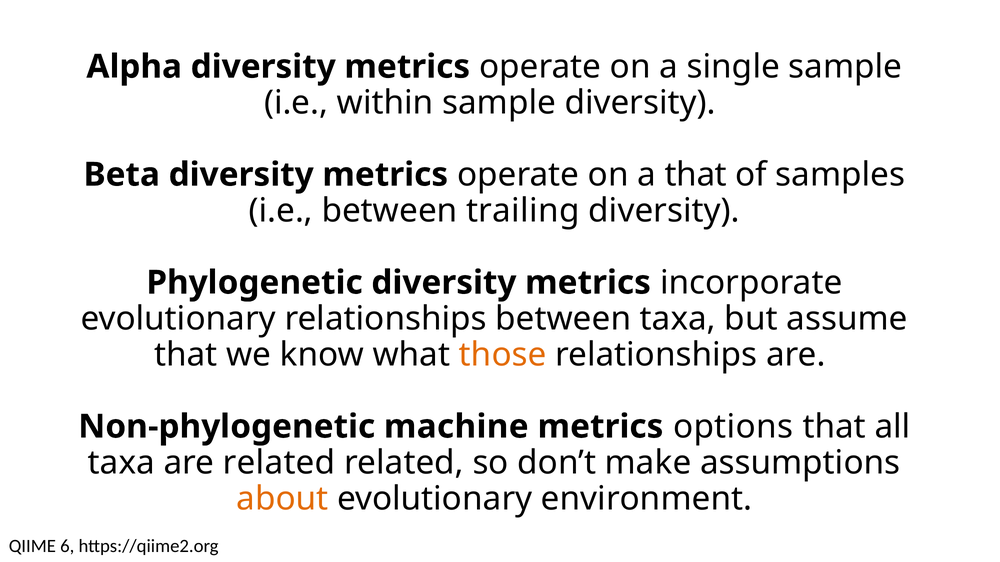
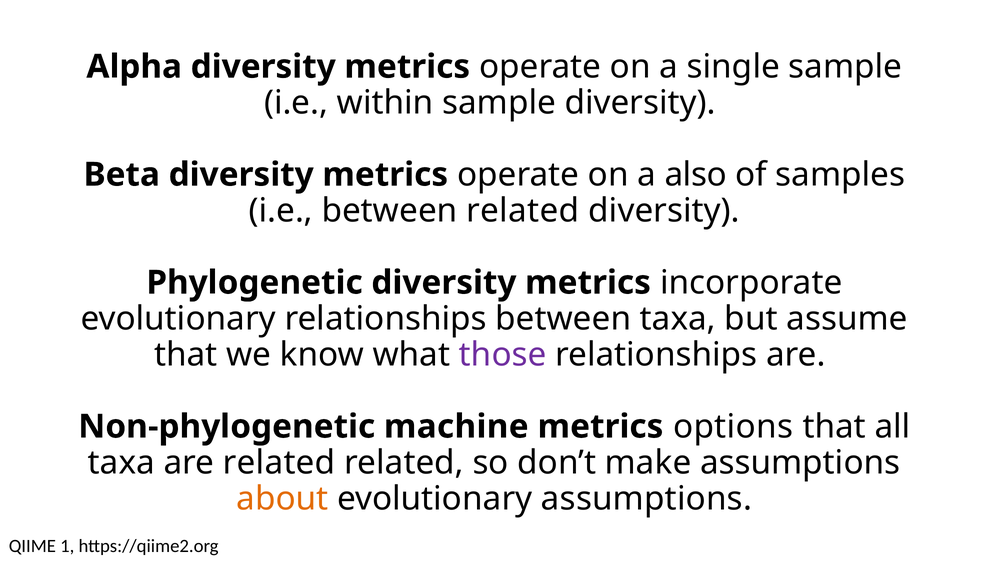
a that: that -> also
between trailing: trailing -> related
those colour: orange -> purple
evolutionary environment: environment -> assumptions
6: 6 -> 1
